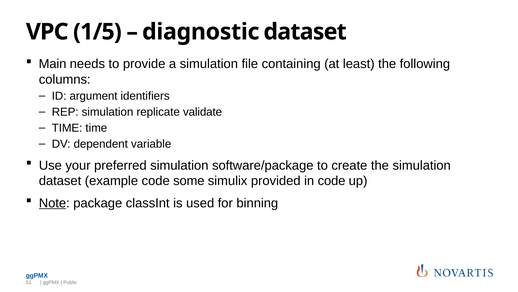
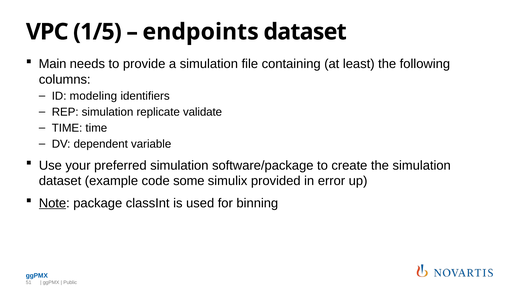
diagnostic: diagnostic -> endpoints
argument: argument -> modeling
in code: code -> error
